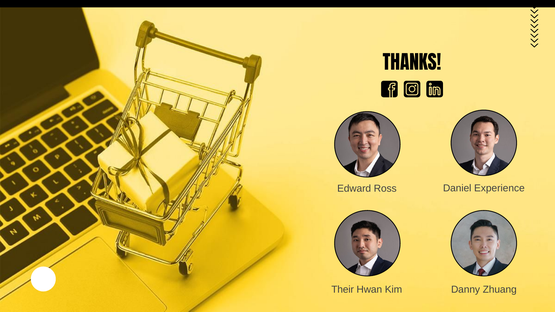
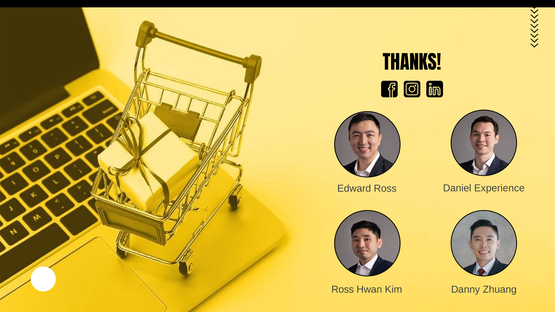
Their at (343, 290): Their -> Ross
